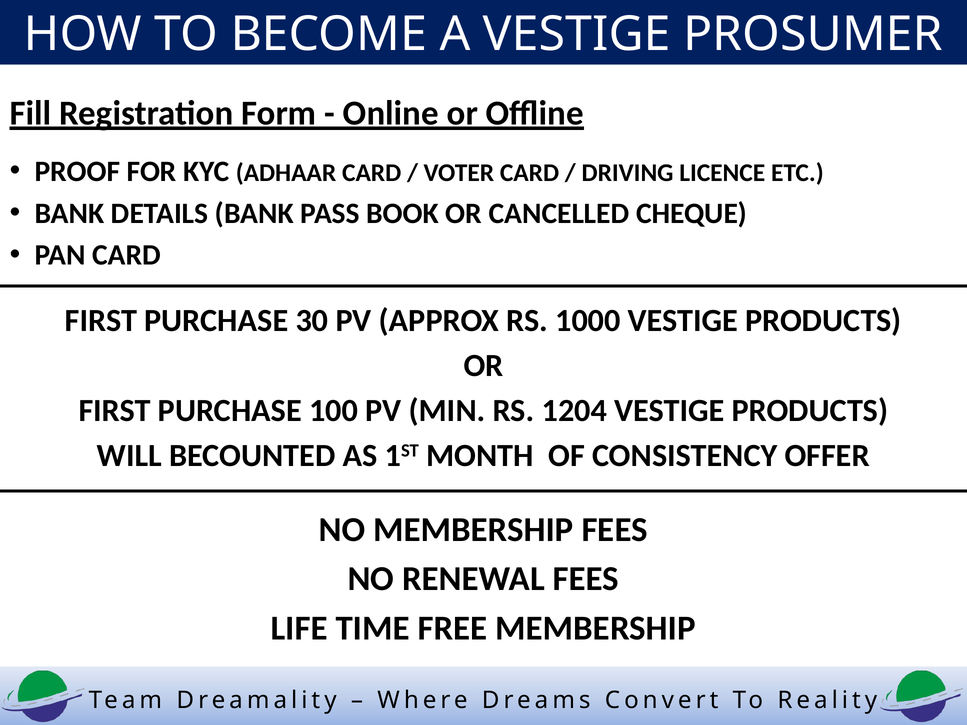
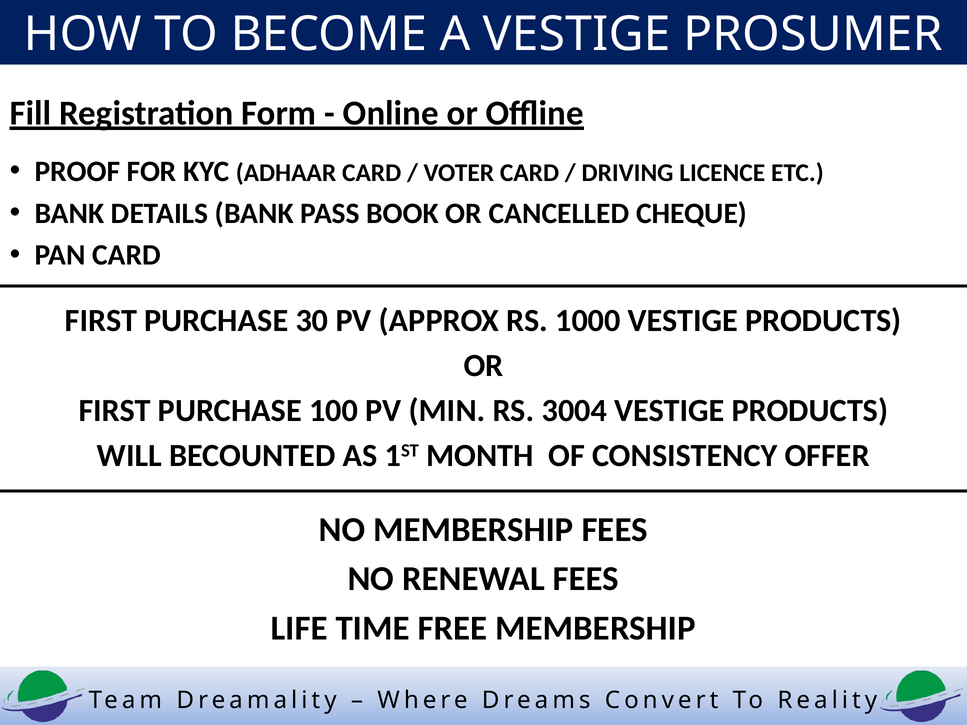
1204: 1204 -> 3004
